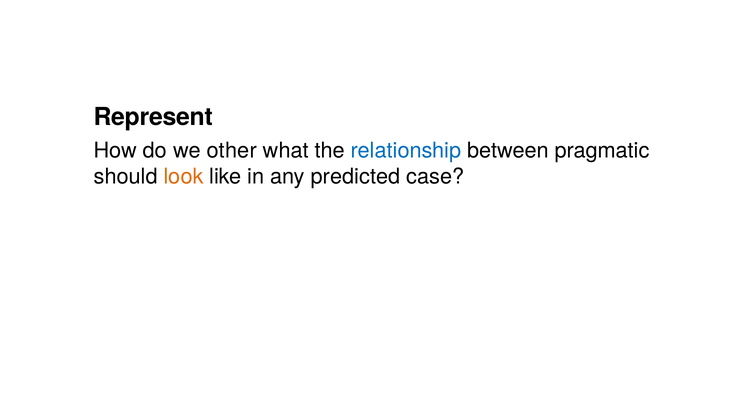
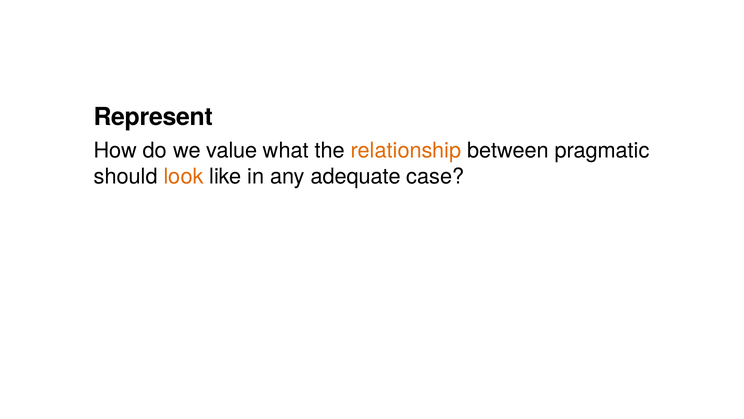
other: other -> value
relationship colour: blue -> orange
predicted: predicted -> adequate
